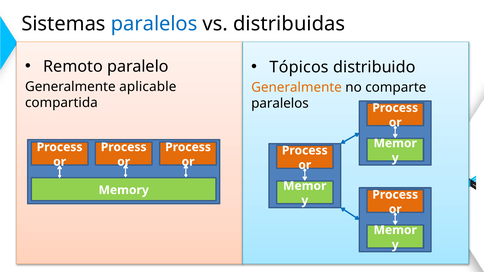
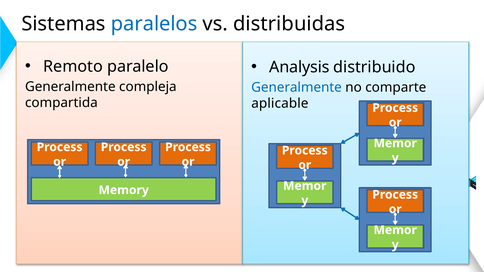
Tópicos: Tópicos -> Analysis
aplicable: aplicable -> compleja
Generalmente at (297, 87) colour: orange -> blue
paralelos at (280, 104): paralelos -> aplicable
